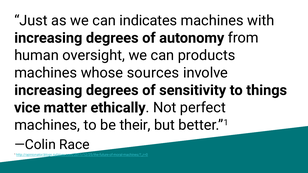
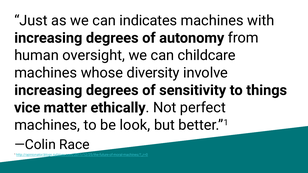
products: products -> childcare
sources: sources -> diversity
their: their -> look
